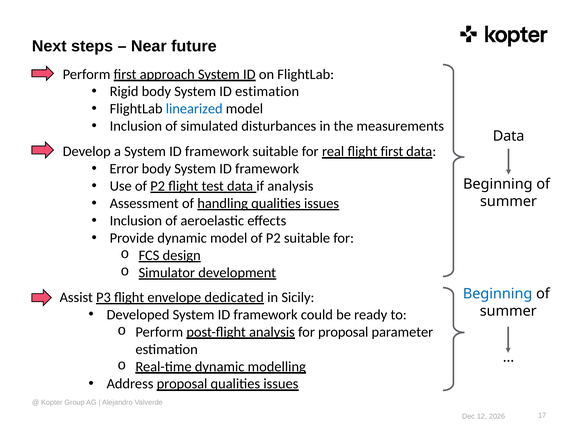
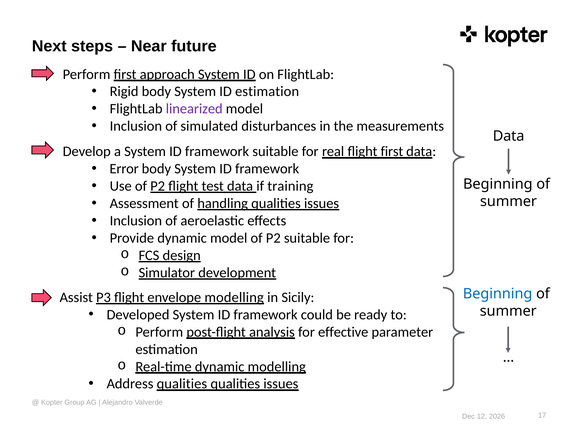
linearized colour: blue -> purple
if analysis: analysis -> training
envelope dedicated: dedicated -> modelling
for proposal: proposal -> effective
Address proposal: proposal -> qualities
